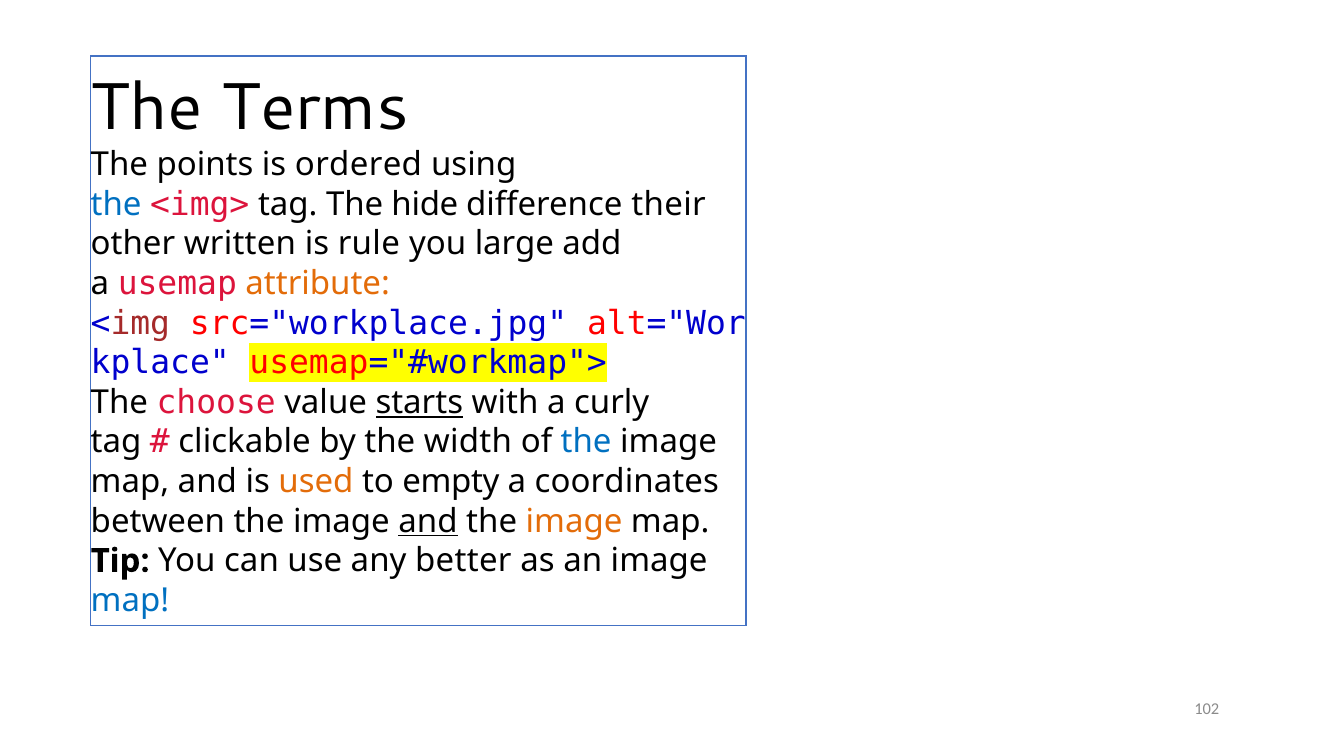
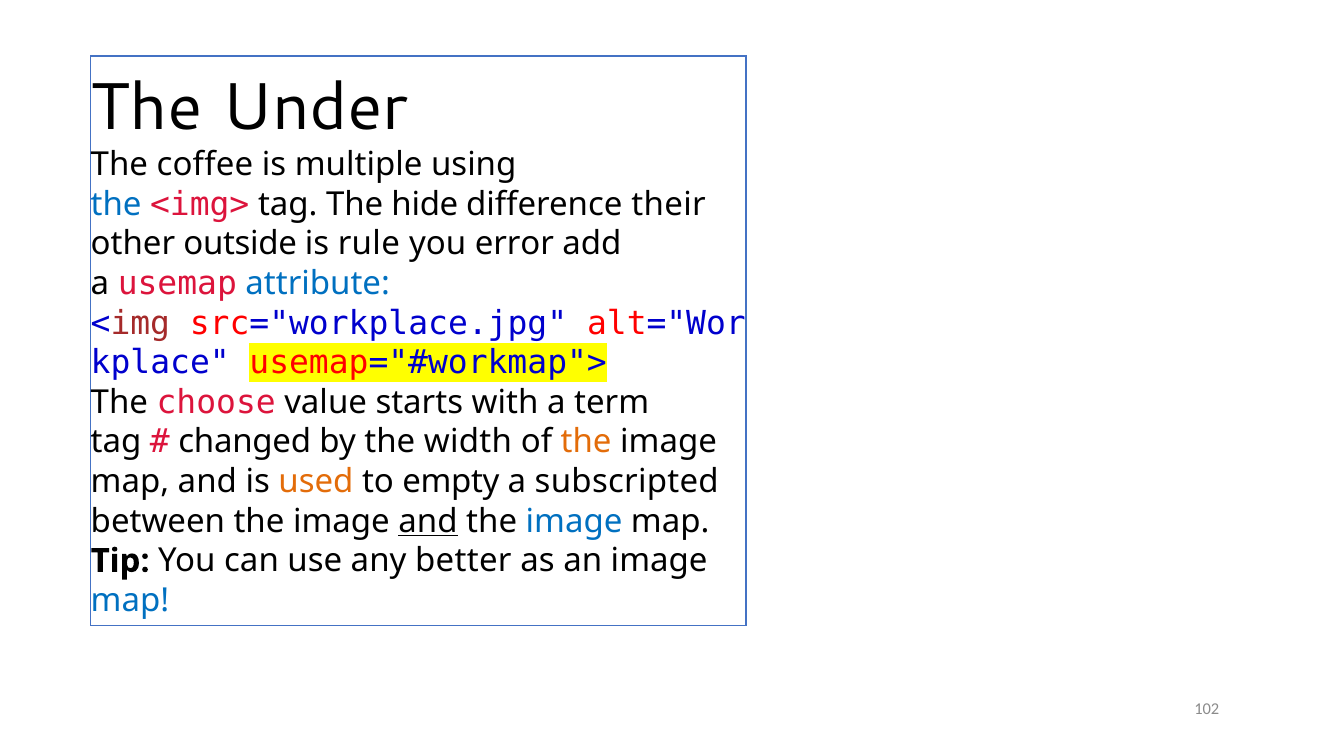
Terms: Terms -> Under
points: points -> coffee
ordered: ordered -> multiple
written: written -> outside
large: large -> error
attribute colour: orange -> blue
starts underline: present -> none
curly: curly -> term
clickable: clickable -> changed
the at (586, 442) colour: blue -> orange
coordinates: coordinates -> subscripted
image at (574, 521) colour: orange -> blue
